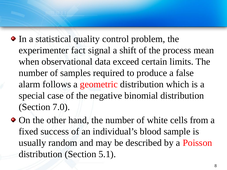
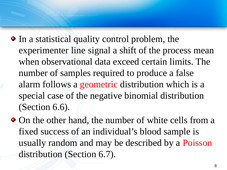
fact: fact -> line
7.0: 7.0 -> 6.6
5.1: 5.1 -> 6.7
